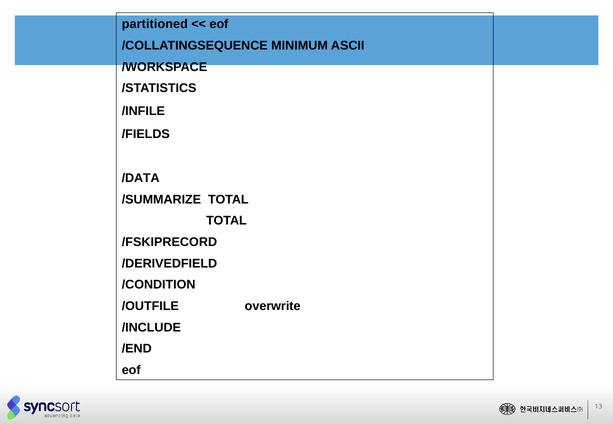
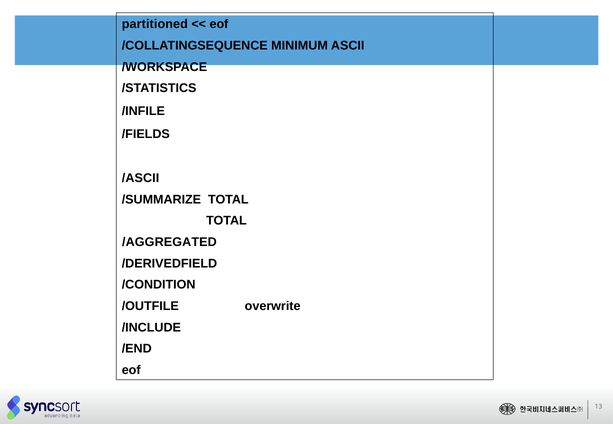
/DATA: /DATA -> /ASCII
/FSKIPRECORD: /FSKIPRECORD -> /AGGREGATED
